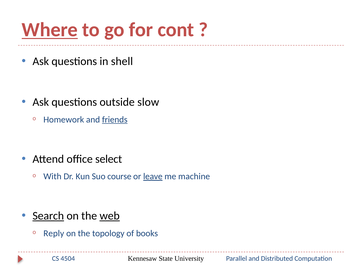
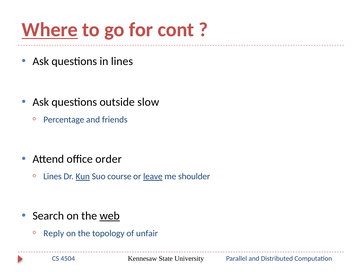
in shell: shell -> lines
Homework: Homework -> Percentage
friends underline: present -> none
select: select -> order
With at (52, 176): With -> Lines
Kun underline: none -> present
machine: machine -> shoulder
Search underline: present -> none
books: books -> unfair
